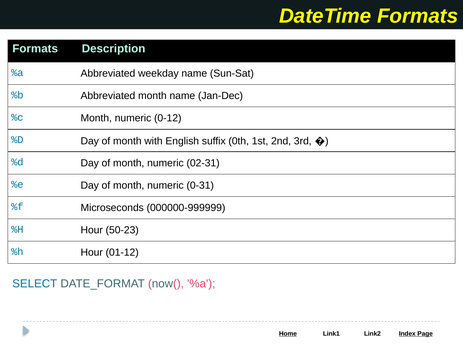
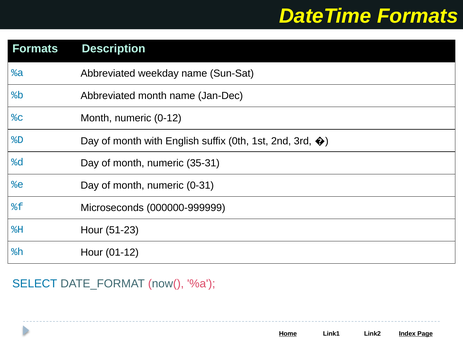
02-31: 02-31 -> 35-31
50-23: 50-23 -> 51-23
